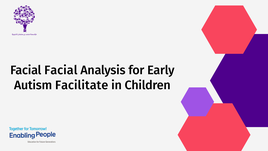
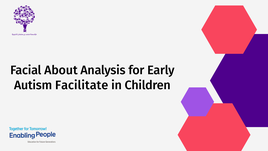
Facial Facial: Facial -> About
